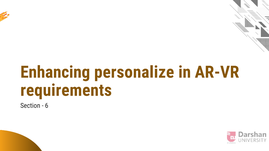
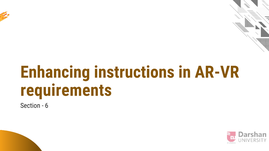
personalize: personalize -> instructions
